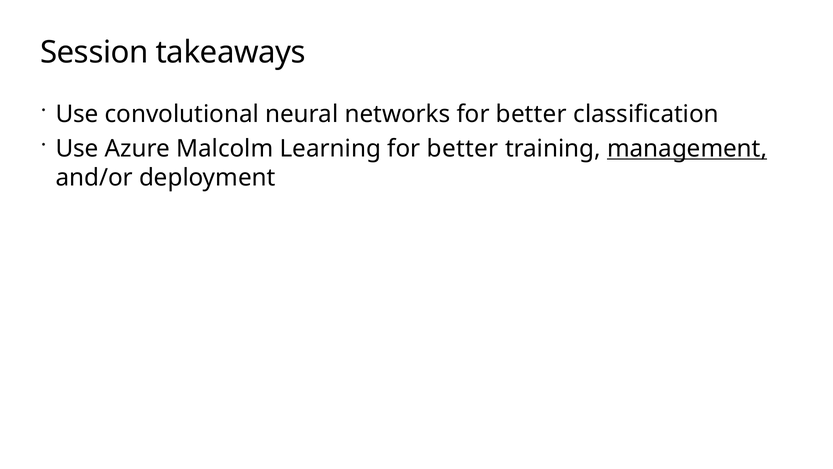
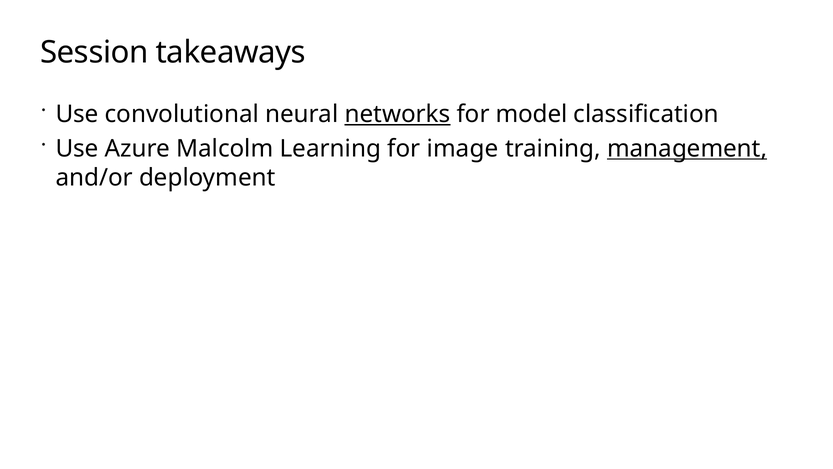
networks underline: none -> present
better at (531, 114): better -> model
Learning for better: better -> image
